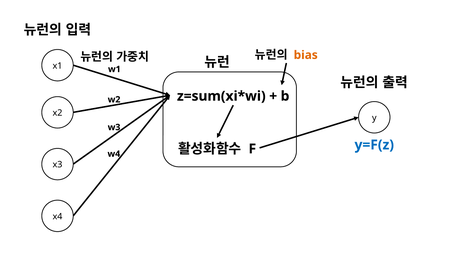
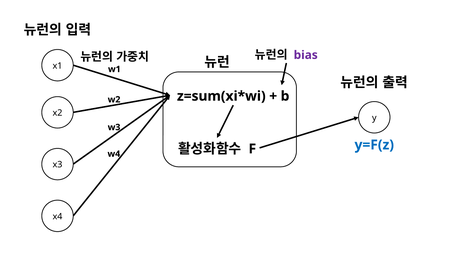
bias colour: orange -> purple
